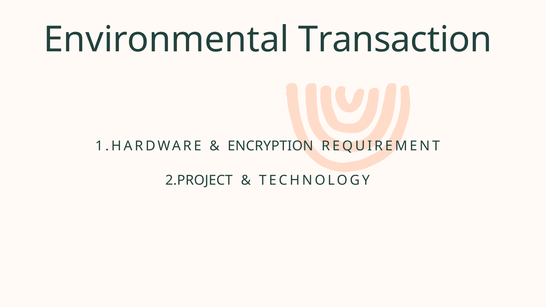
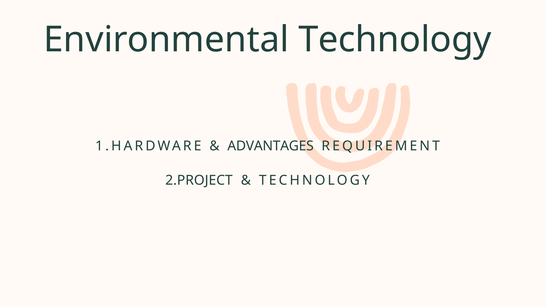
Environmental Transaction: Transaction -> Technology
ENCRYPTION: ENCRYPTION -> ADVANTAGES
